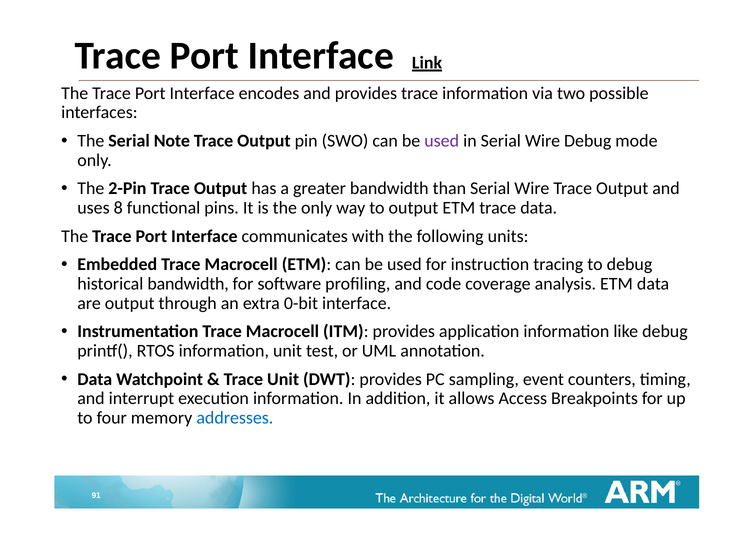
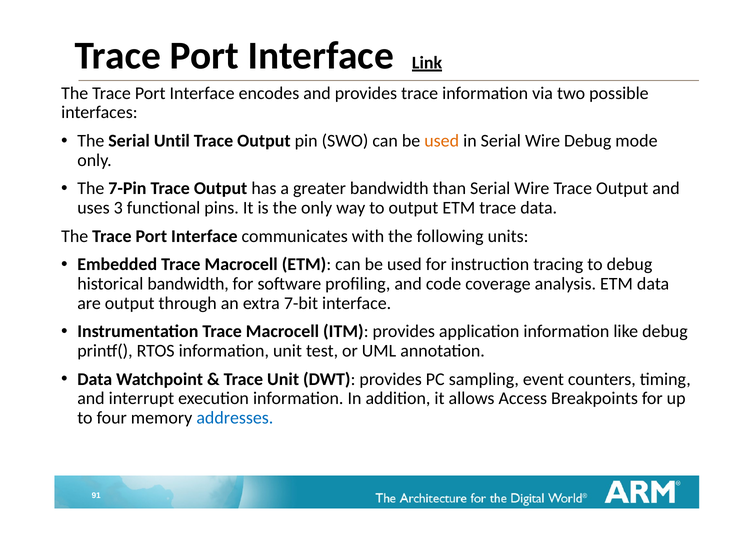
Note: Note -> Until
used at (442, 141) colour: purple -> orange
2-Pin: 2-Pin -> 7-Pin
8: 8 -> 3
0-bit: 0-bit -> 7-bit
